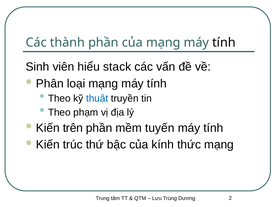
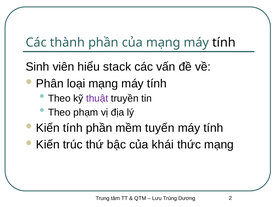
thuật colour: blue -> purple
Kiến trên: trên -> tính
kính: kính -> khái
